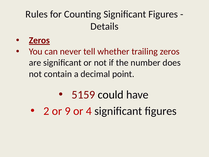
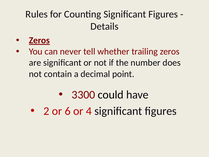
5159: 5159 -> 3300
9: 9 -> 6
